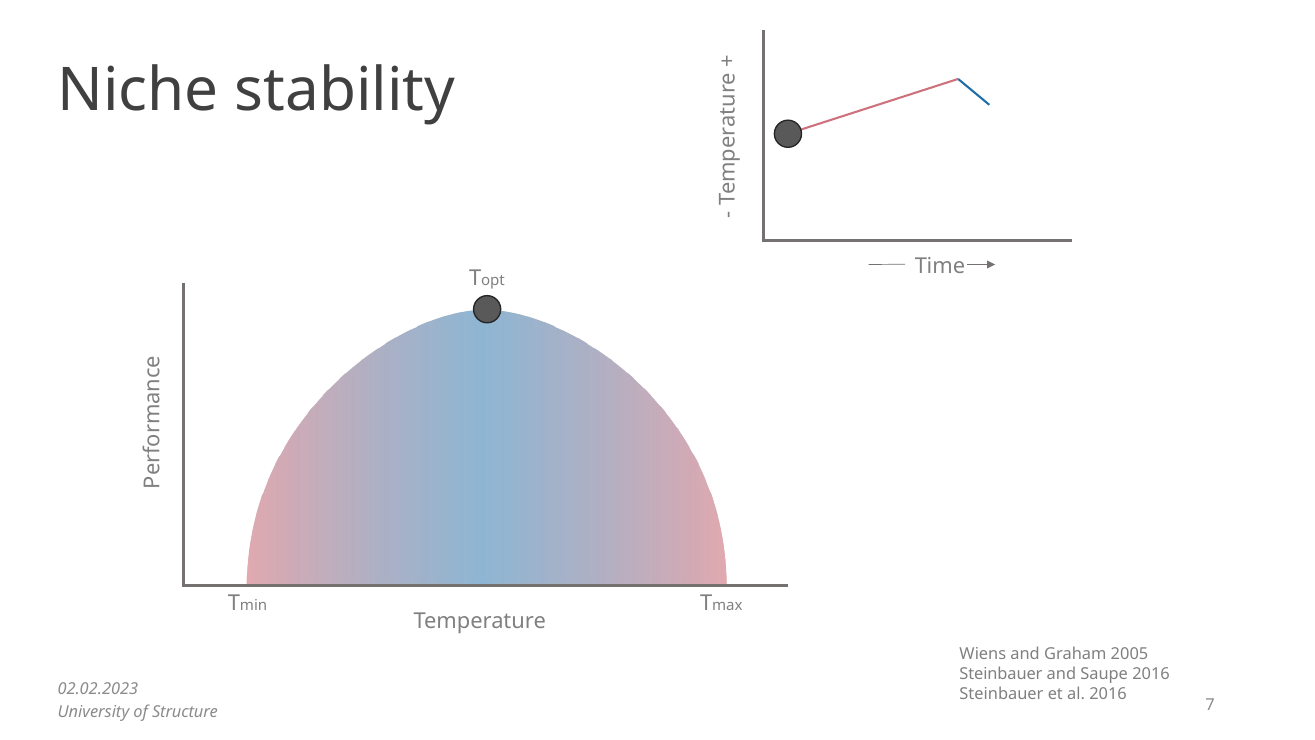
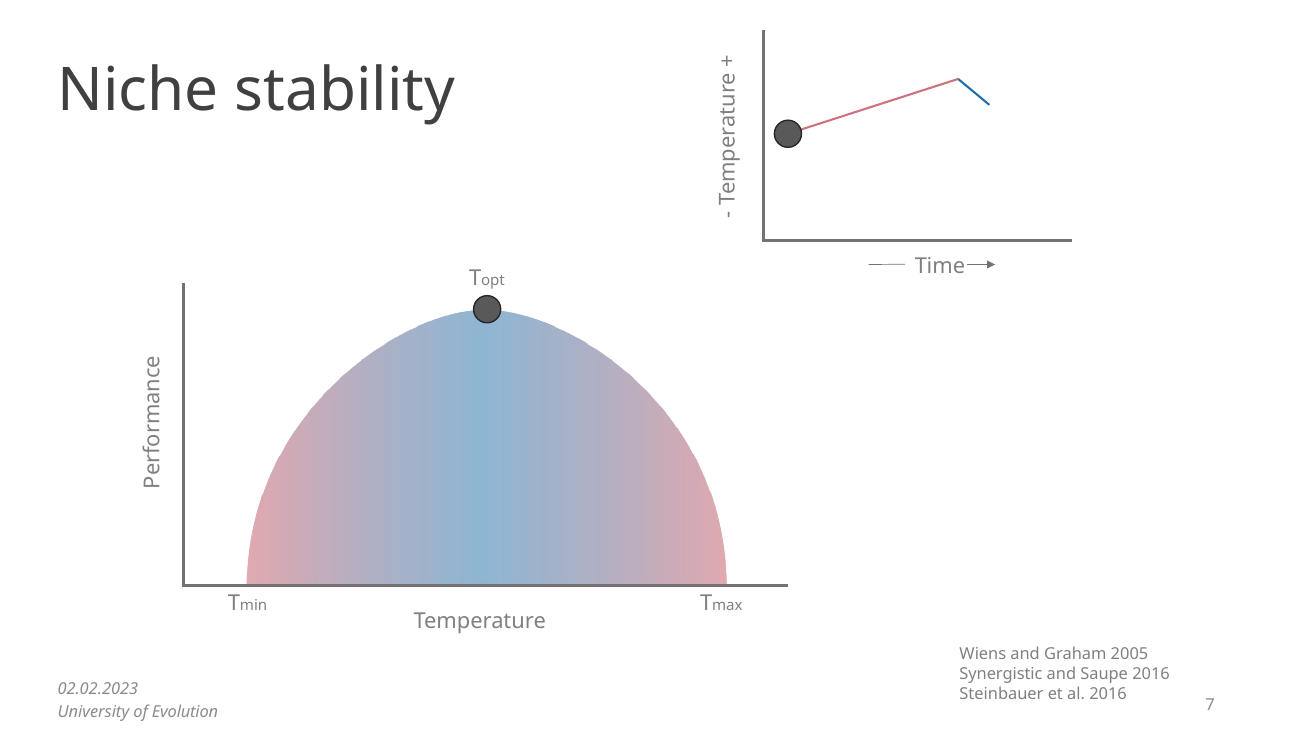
Steinbauer at (1001, 674): Steinbauer -> Synergistic
Structure: Structure -> Evolution
